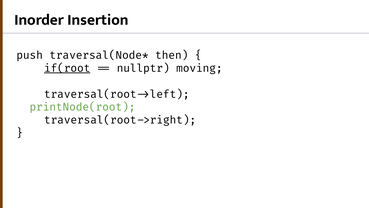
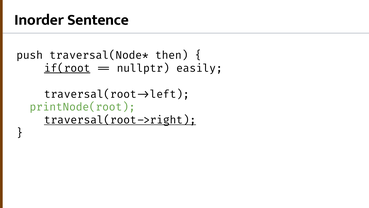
Insertion: Insertion -> Sentence
moving: moving -> easily
traversal(root->right underline: none -> present
